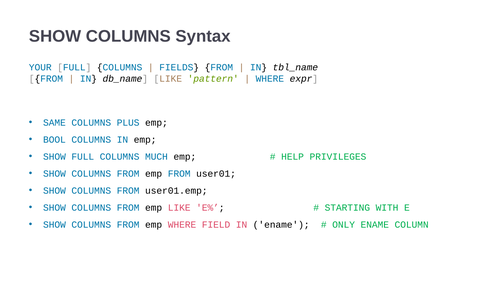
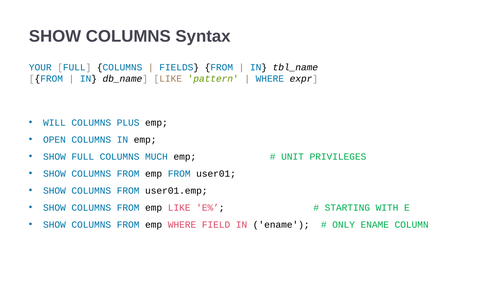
SAME: SAME -> WILL
BOOL: BOOL -> OPEN
HELP: HELP -> UNIT
